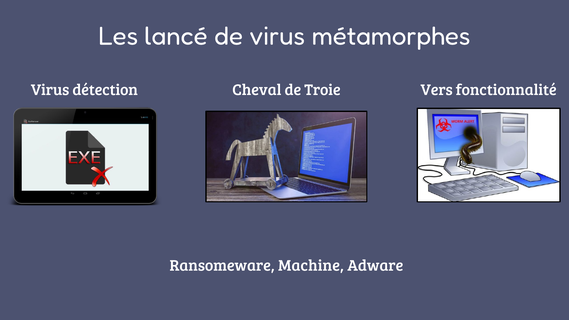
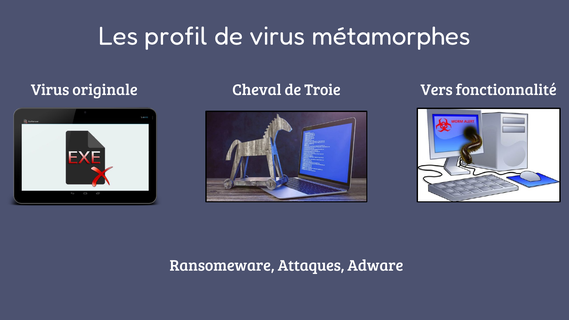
lancé: lancé -> profil
détection: détection -> originale
Machine: Machine -> Attaques
